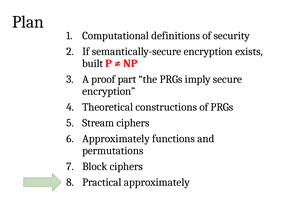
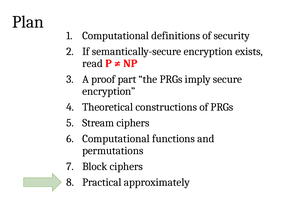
built: built -> read
Approximately at (116, 139): Approximately -> Computational
